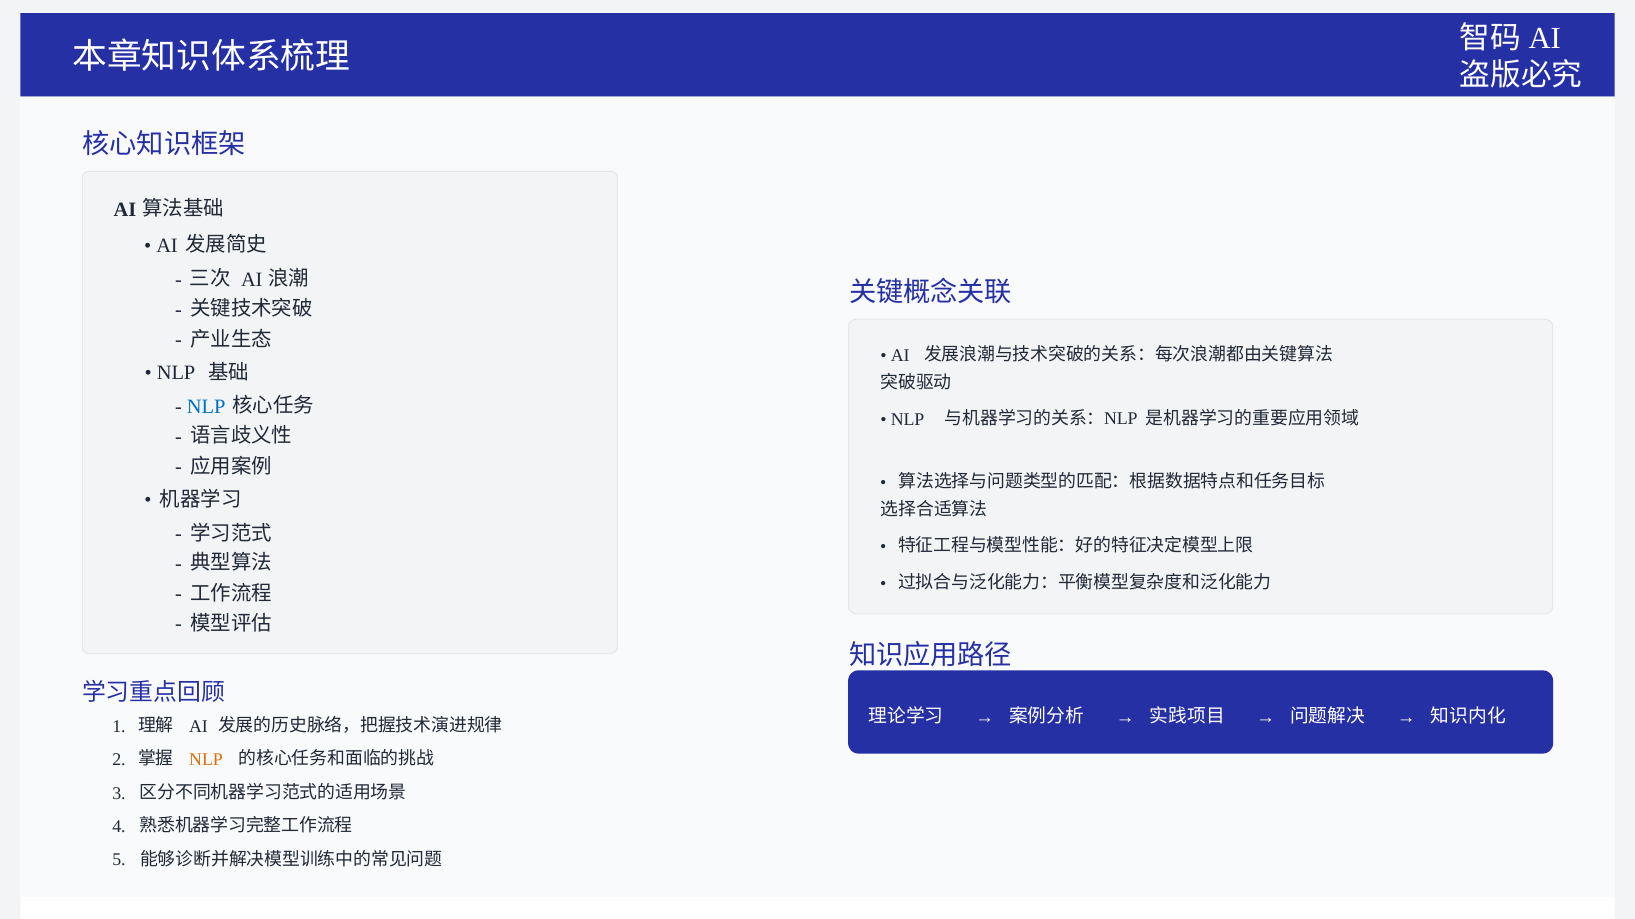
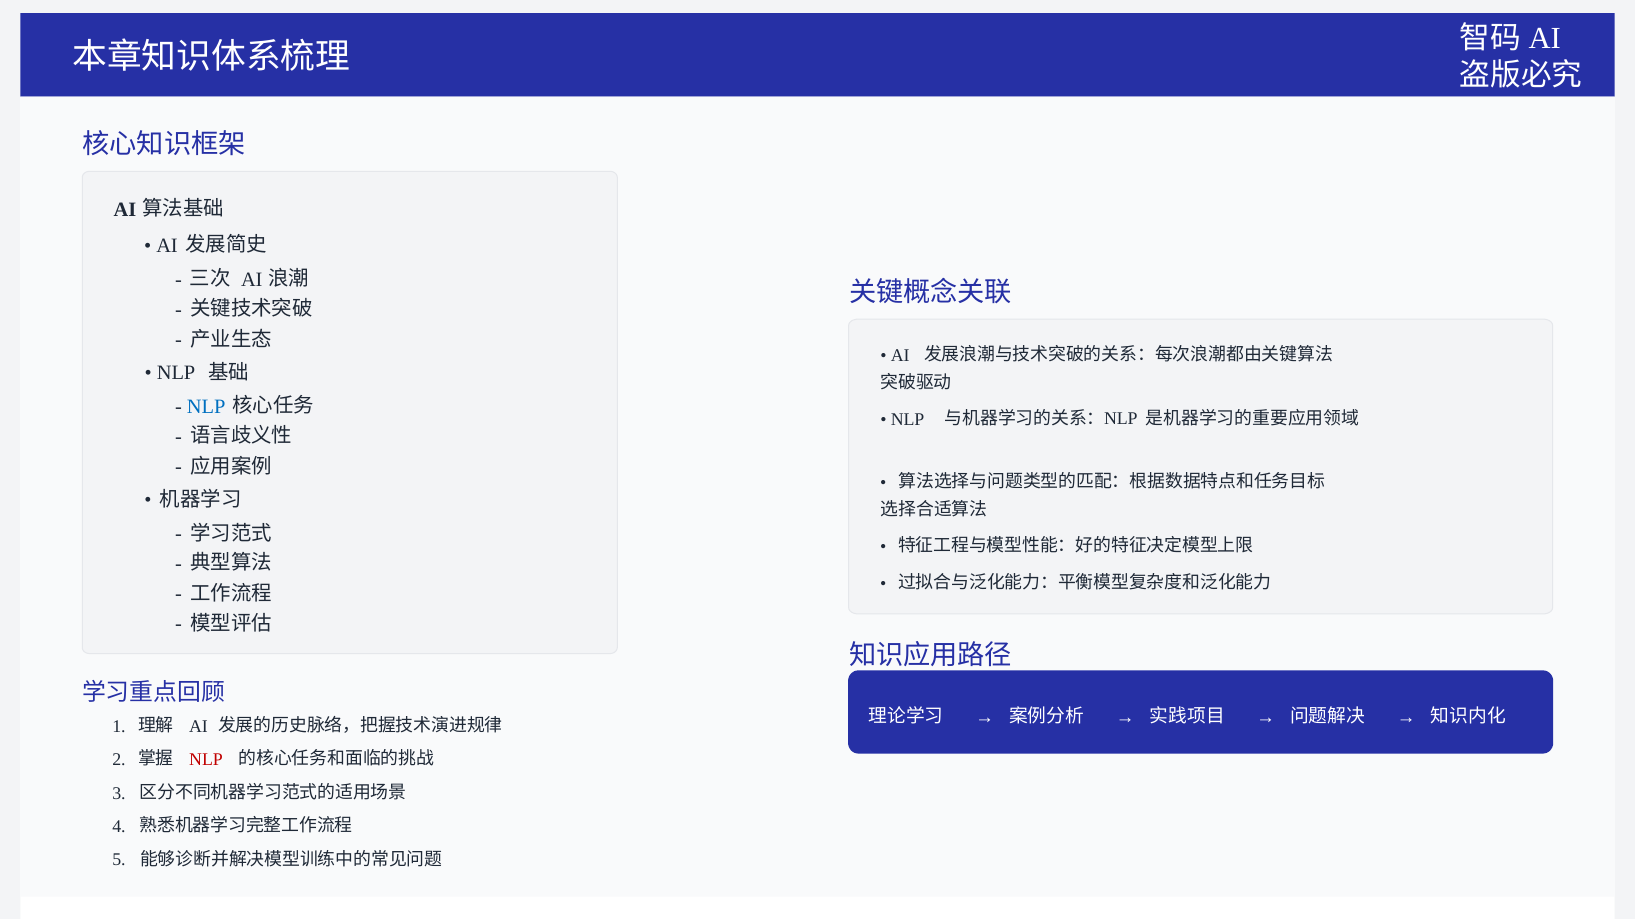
NLP at (206, 760) colour: orange -> red
